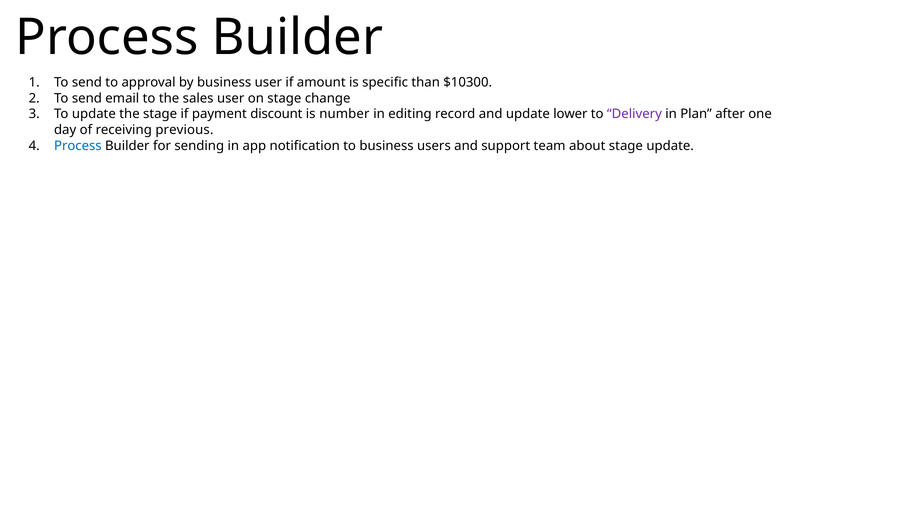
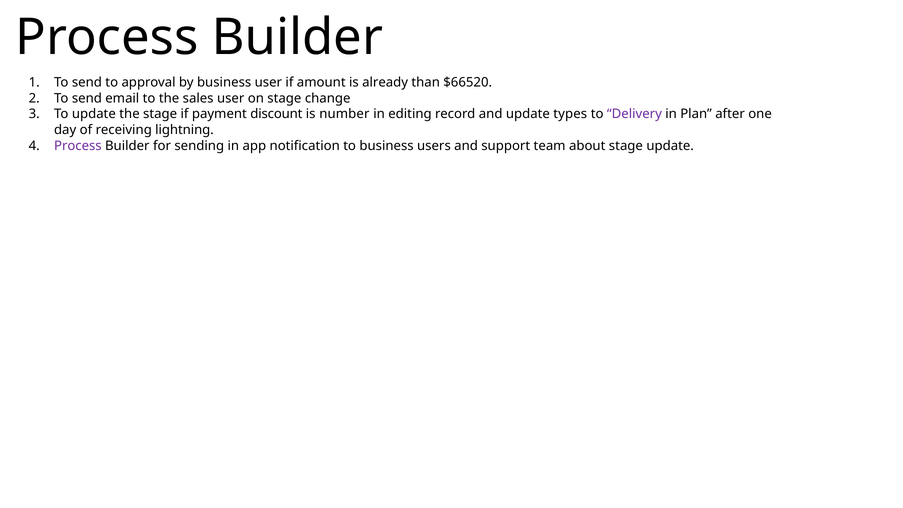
specific: specific -> already
$10300: $10300 -> $66520
lower: lower -> types
previous: previous -> lightning
Process at (78, 146) colour: blue -> purple
